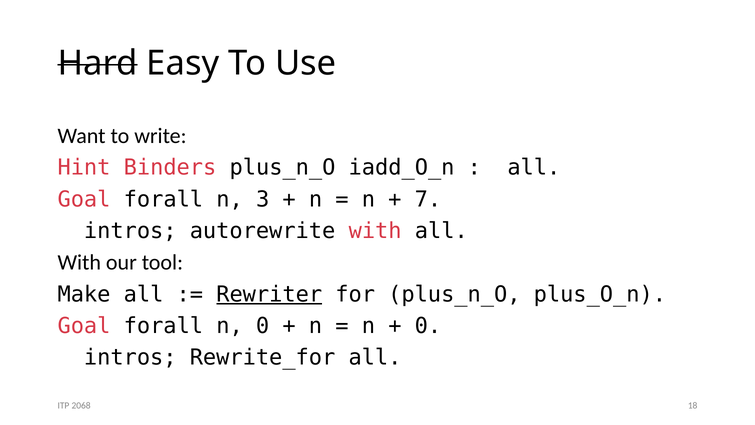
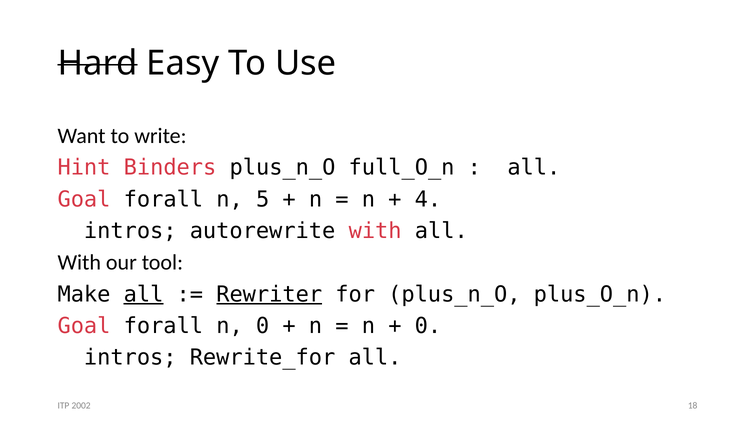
iadd_O_n: iadd_O_n -> full_O_n
3: 3 -> 5
7: 7 -> 4
all at (144, 294) underline: none -> present
2068: 2068 -> 2002
